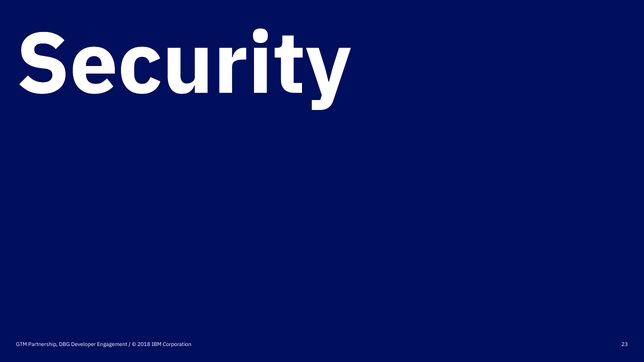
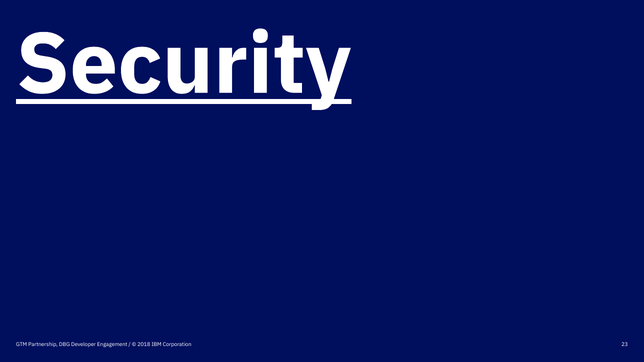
Security underline: none -> present
